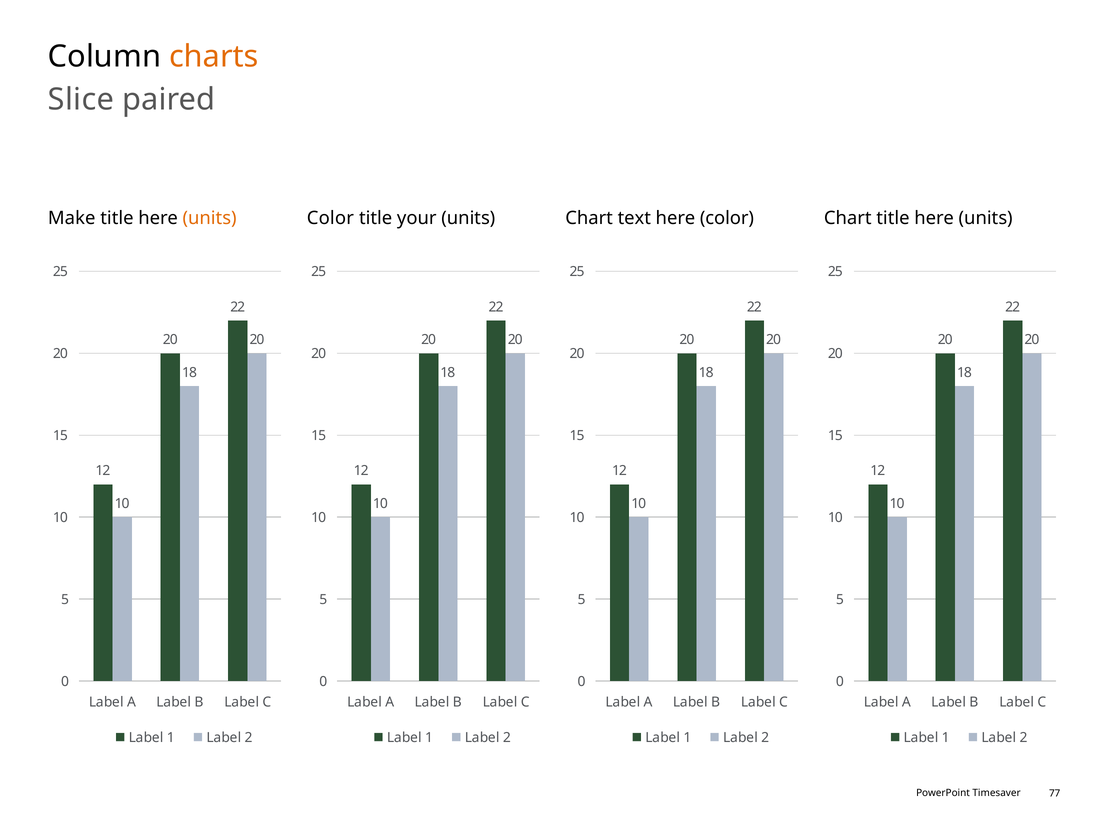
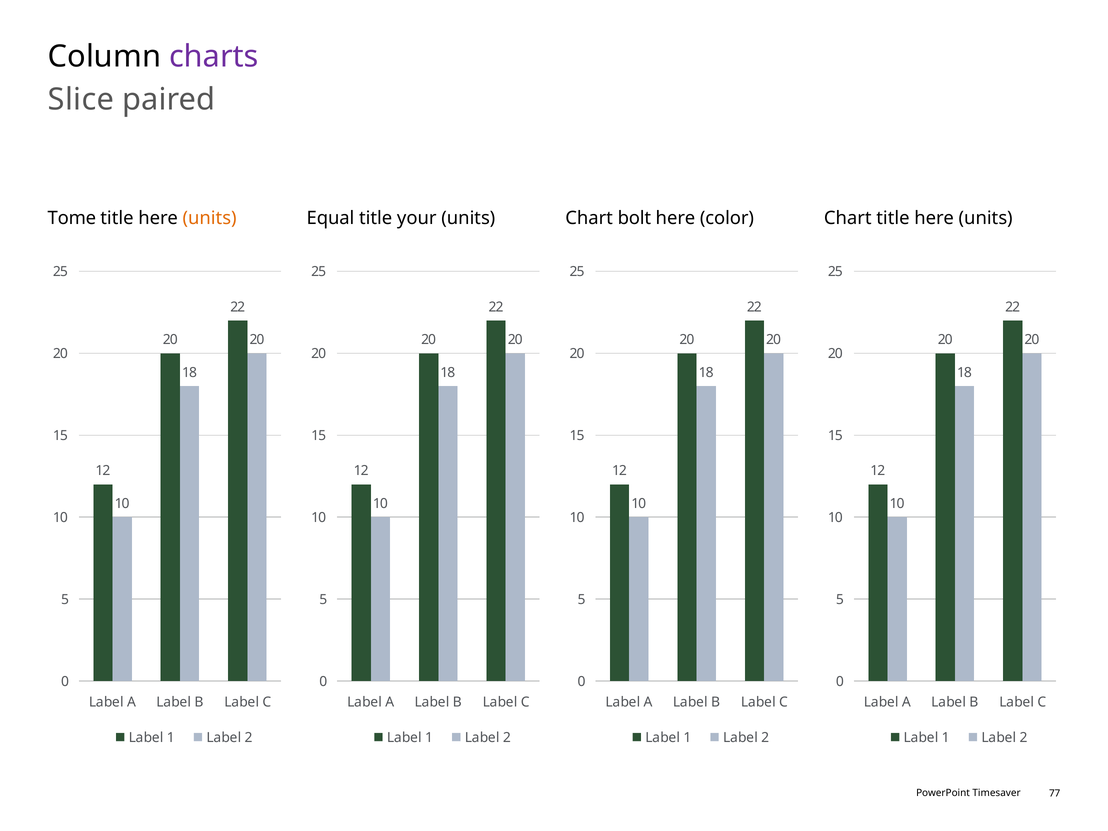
charts colour: orange -> purple
Make: Make -> Tome
Color at (330, 218): Color -> Equal
text: text -> bolt
